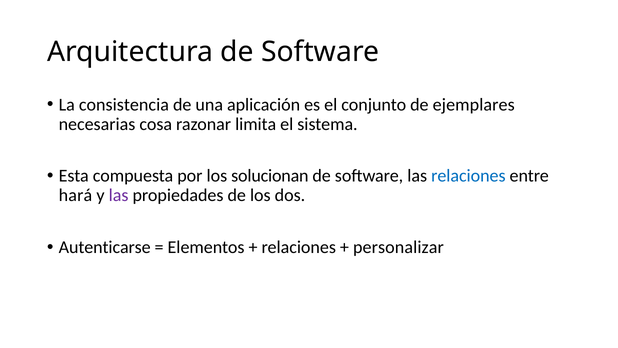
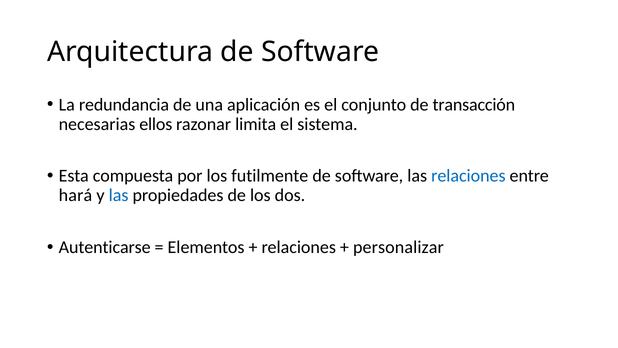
consistencia: consistencia -> redundancia
ejemplares: ejemplares -> transacción
cosa: cosa -> ellos
solucionan: solucionan -> futilmente
las at (119, 195) colour: purple -> blue
